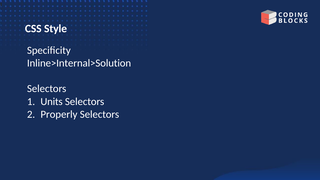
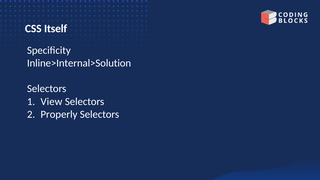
Style: Style -> Itself
Units: Units -> View
